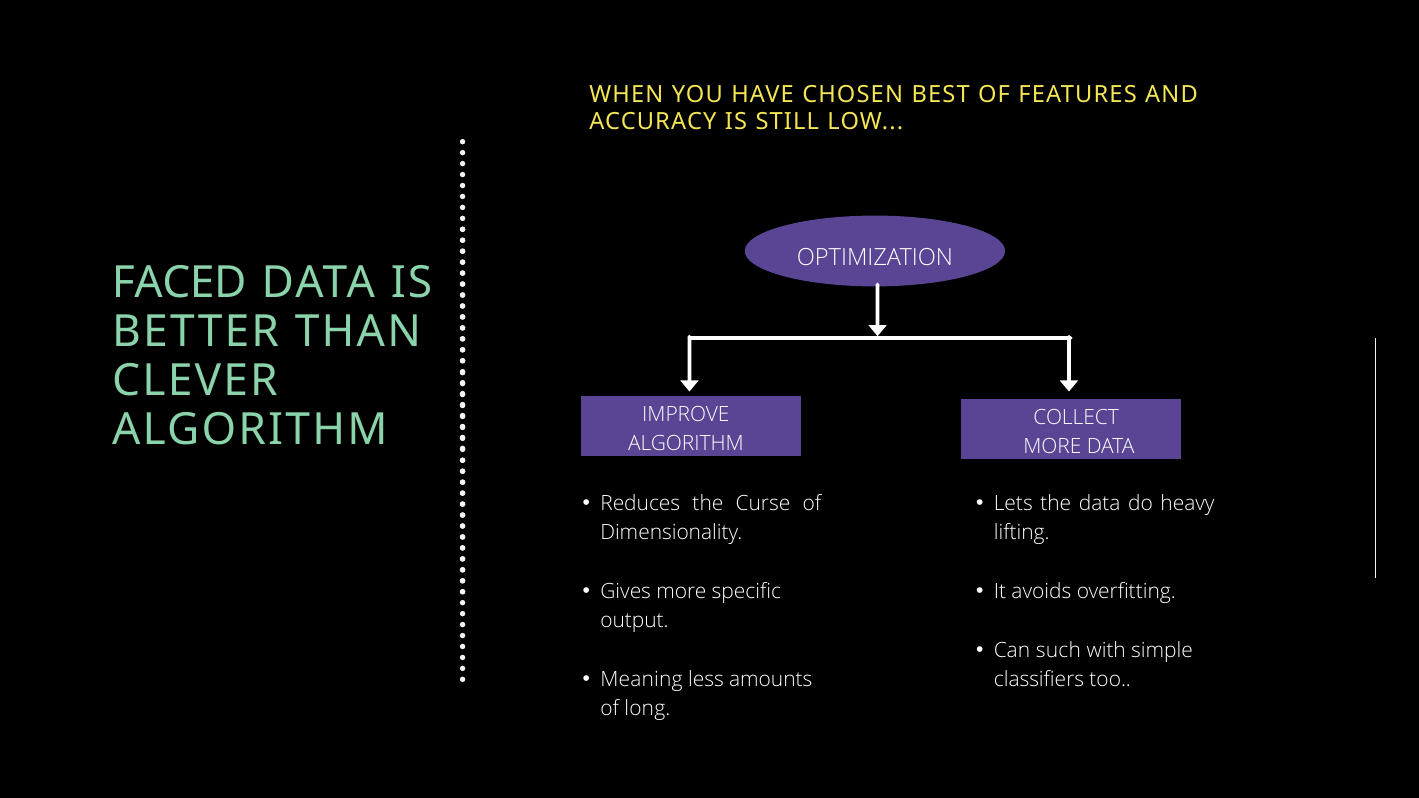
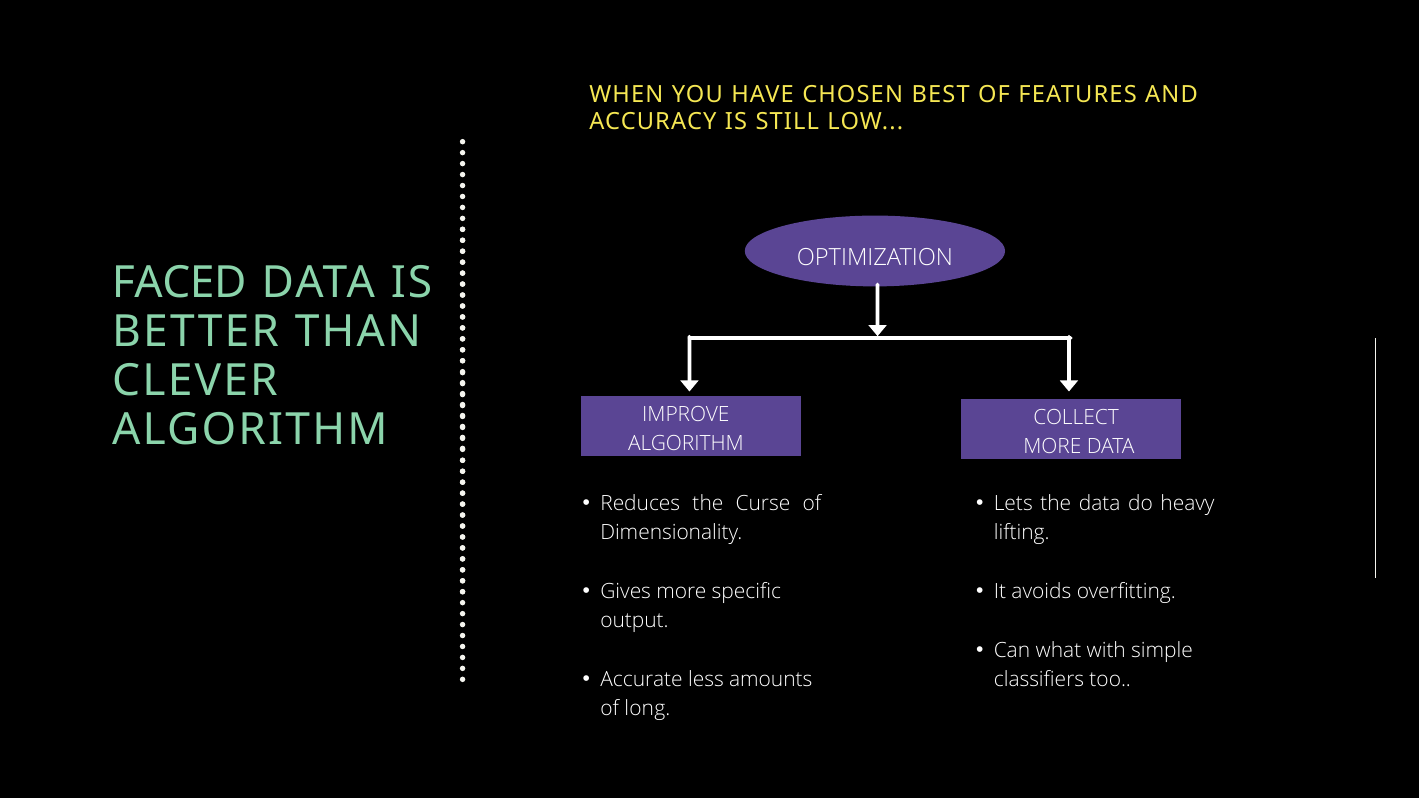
such: such -> what
Meaning: Meaning -> Accurate
